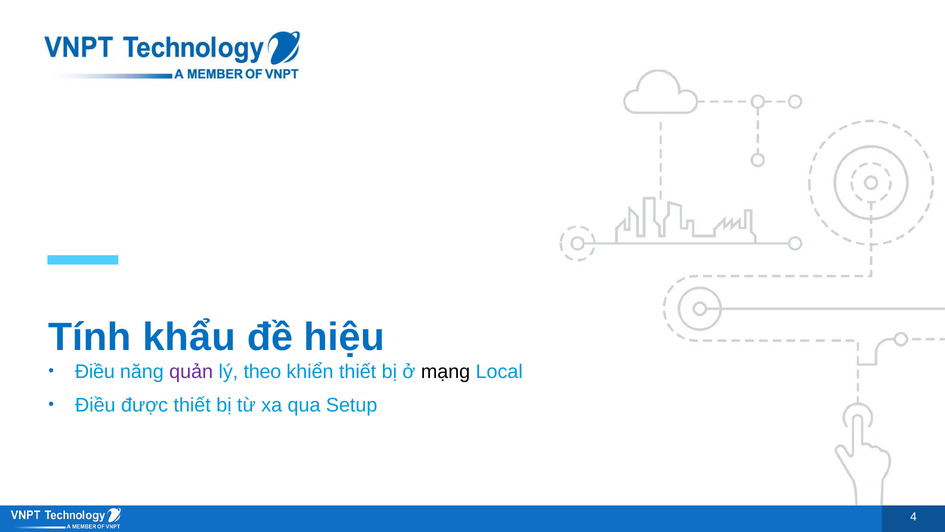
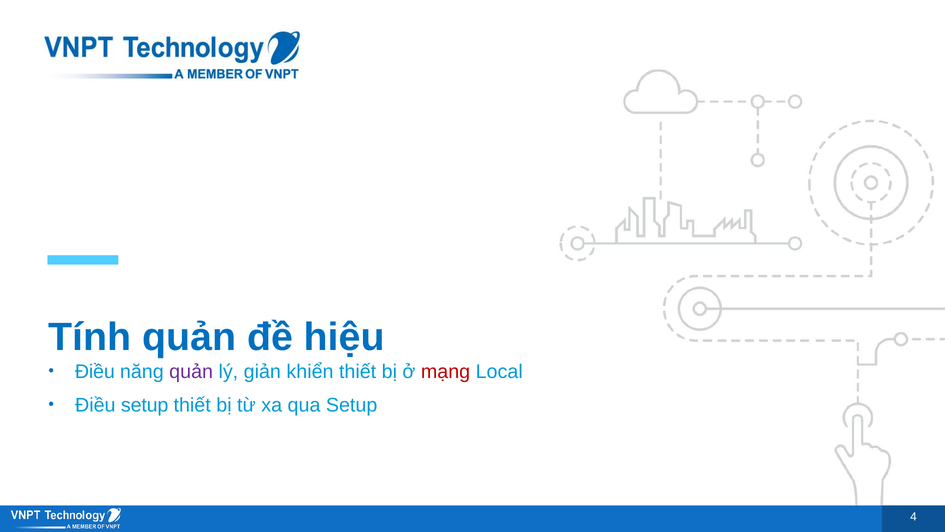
Tính khẩu: khẩu -> quản
theo: theo -> giản
mạng colour: black -> red
Điều được: được -> setup
